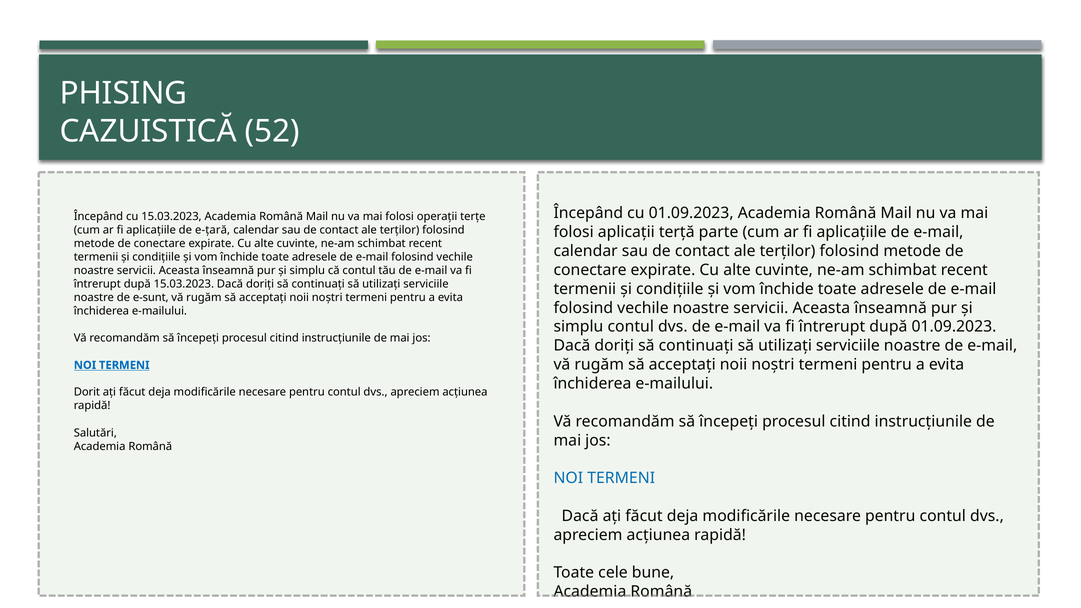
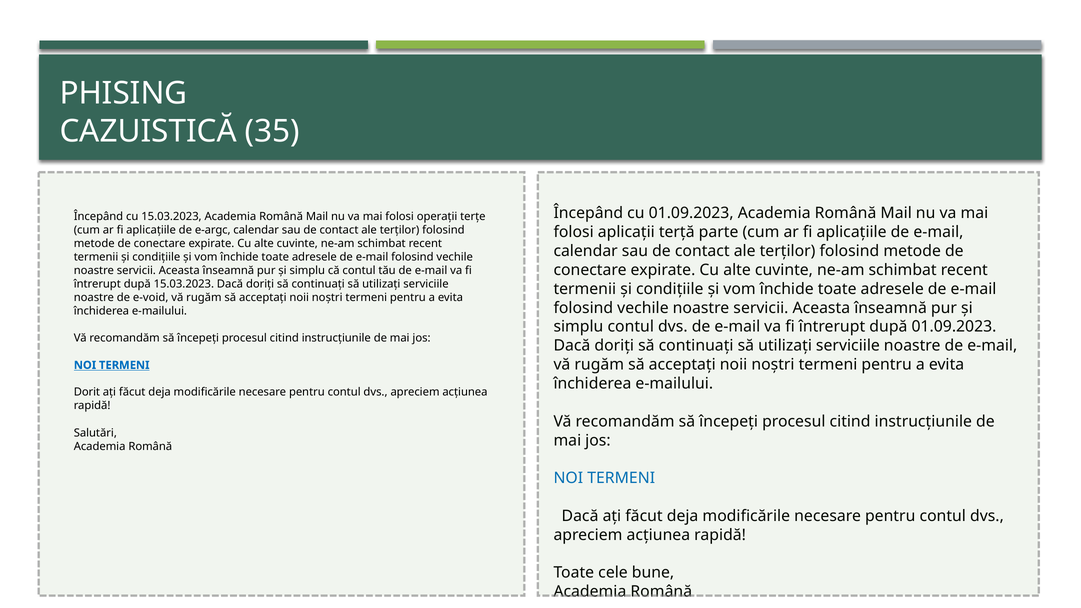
52: 52 -> 35
e-țară: e-țară -> e-argc
e-sunt: e-sunt -> e-void
